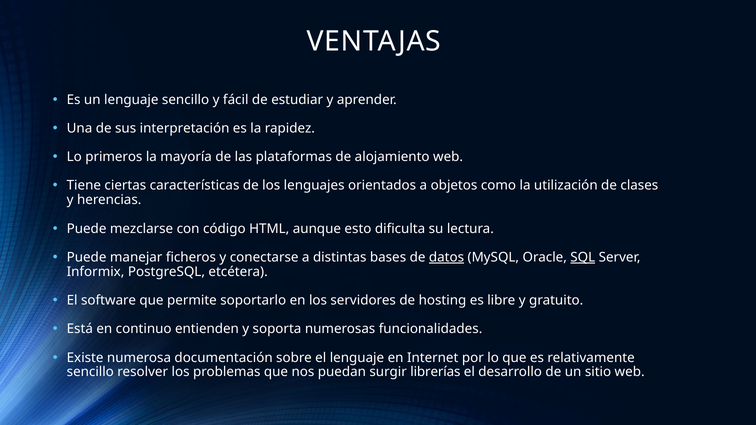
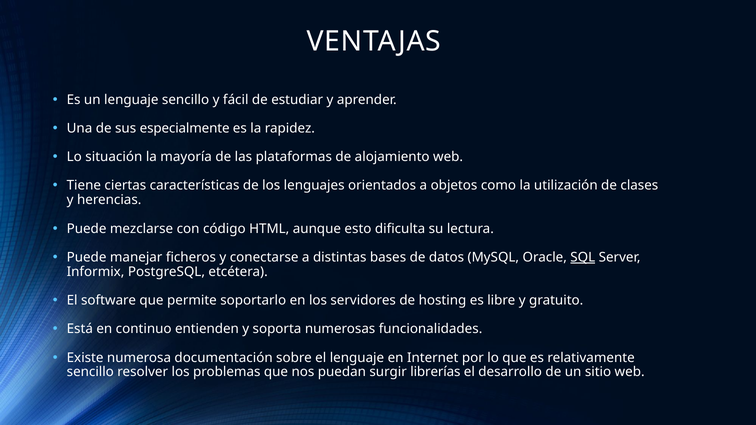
interpretación: interpretación -> especialmente
primeros: primeros -> situación
datos underline: present -> none
